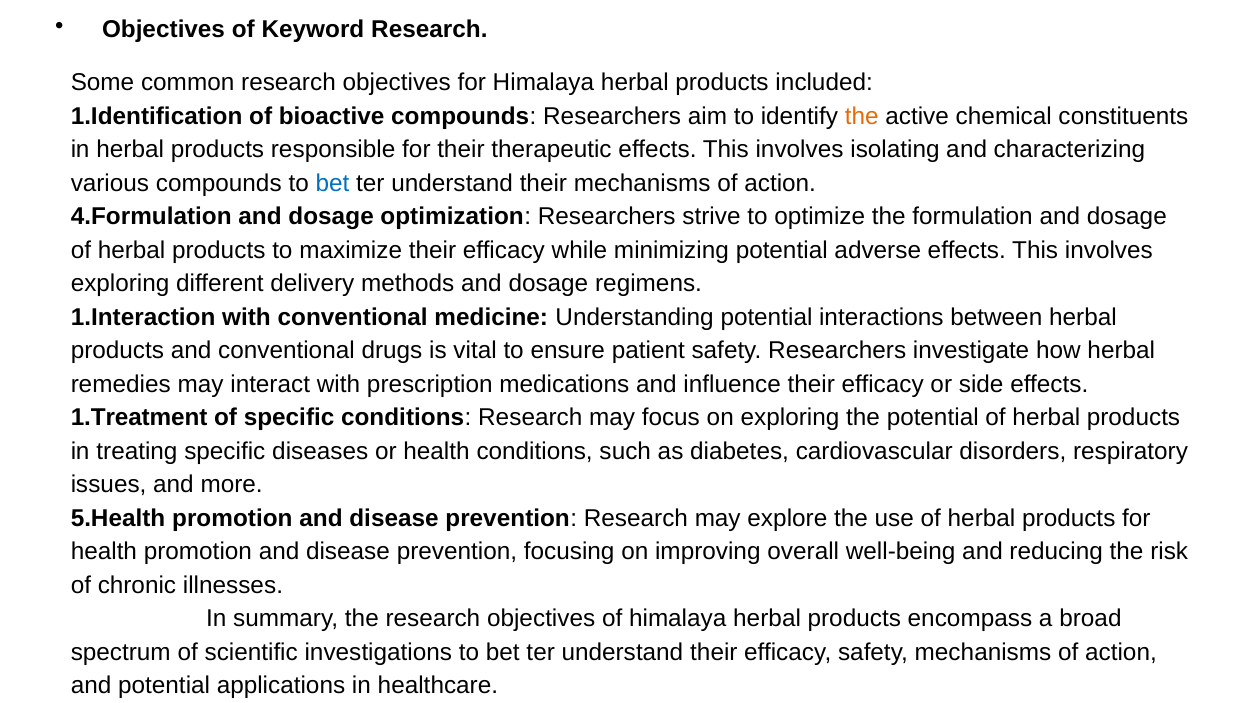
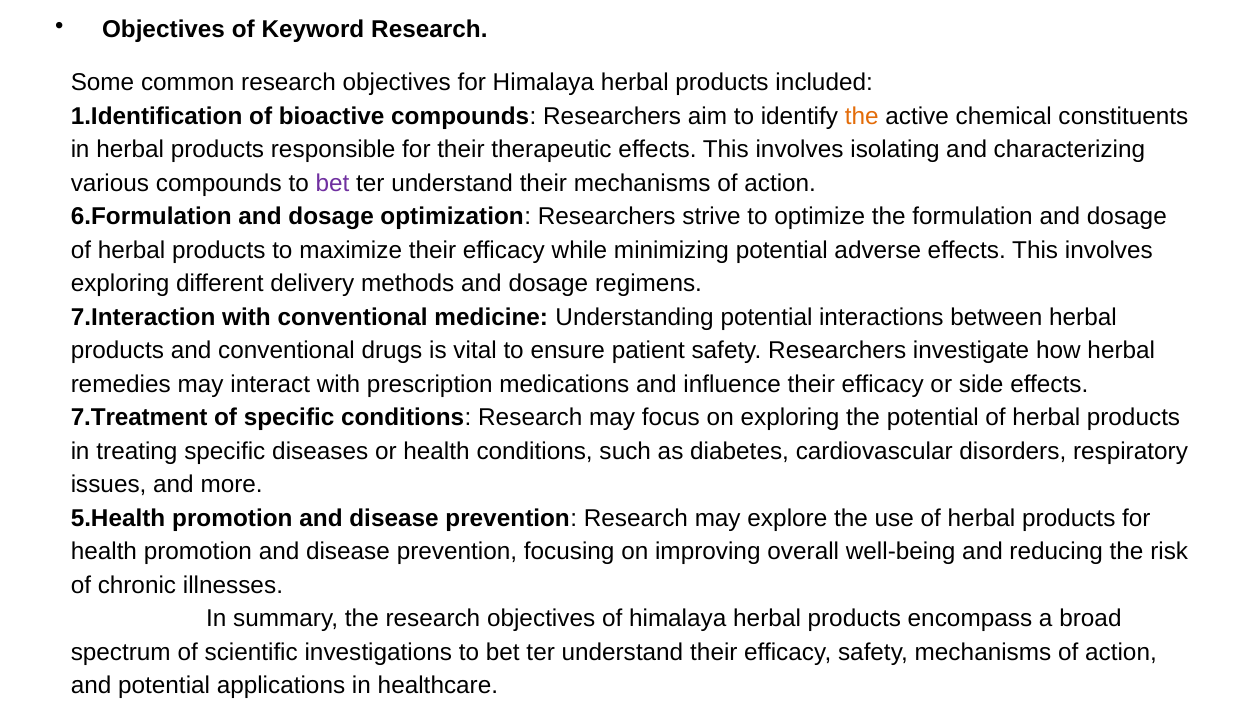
bet at (333, 183) colour: blue -> purple
4.Formulation: 4.Formulation -> 6.Formulation
1.Interaction: 1.Interaction -> 7.Interaction
1.Treatment: 1.Treatment -> 7.Treatment
